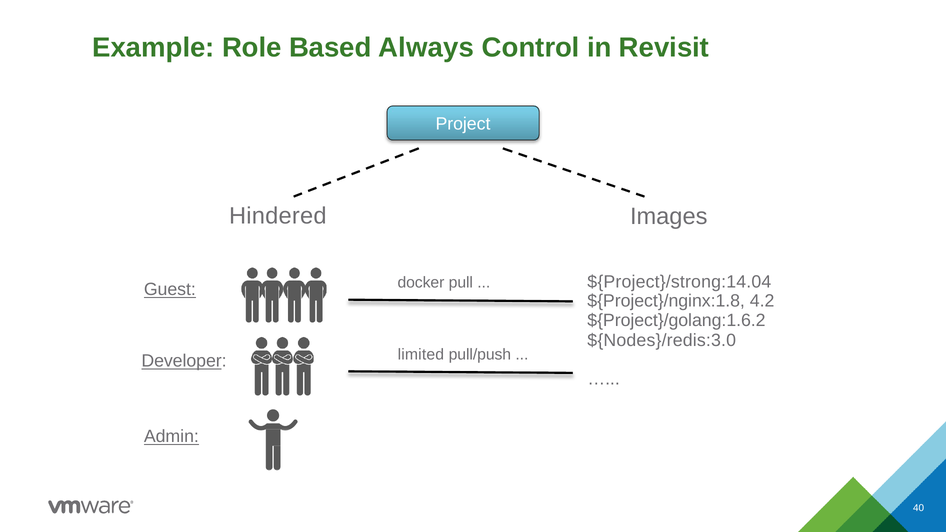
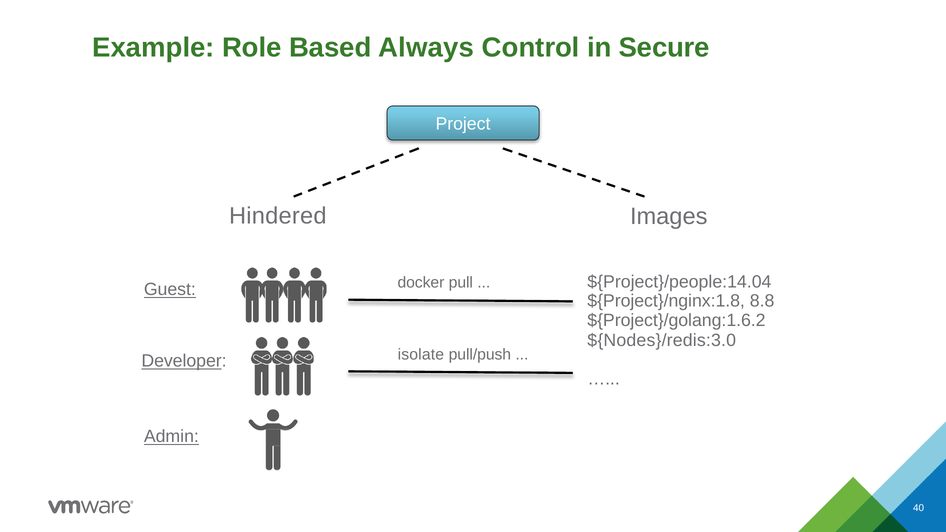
Revisit: Revisit -> Secure
${Project}/strong:14.04: ${Project}/strong:14.04 -> ${Project}/people:14.04
4.2: 4.2 -> 8.8
limited: limited -> isolate
